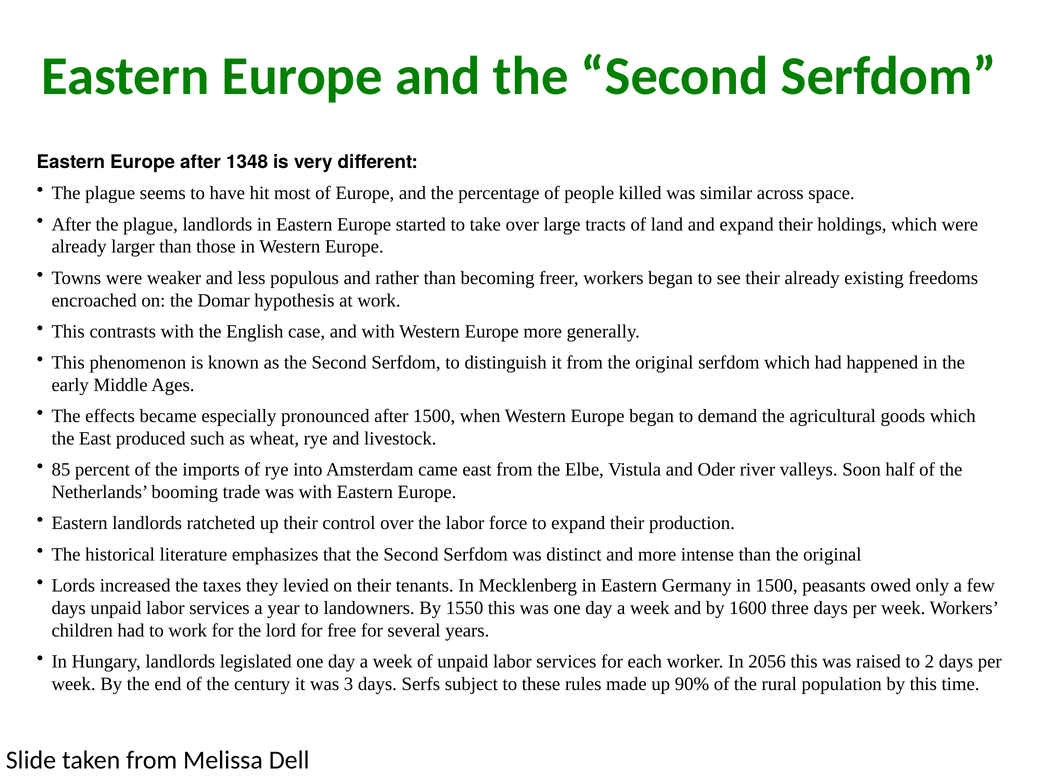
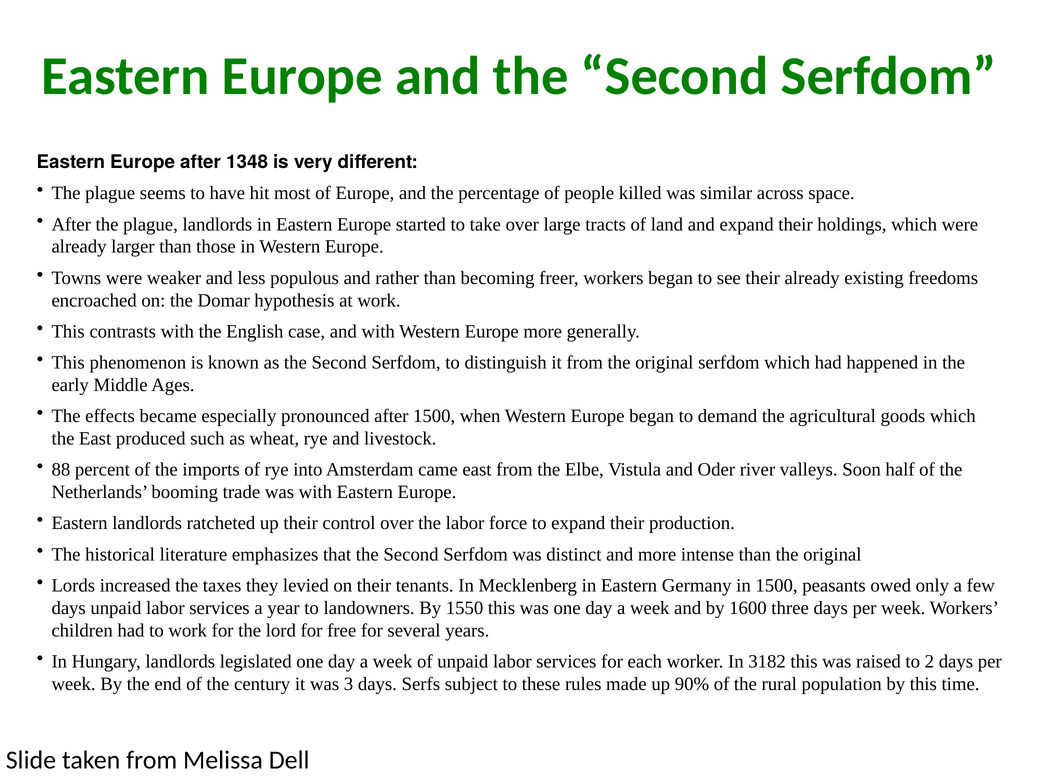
85: 85 -> 88
2056: 2056 -> 3182
